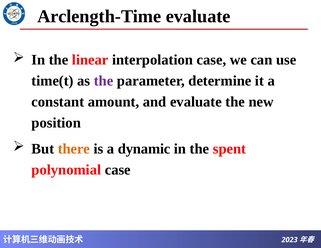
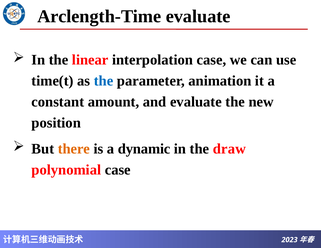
the at (104, 81) colour: purple -> blue
determine: determine -> animation
spent: spent -> draw
